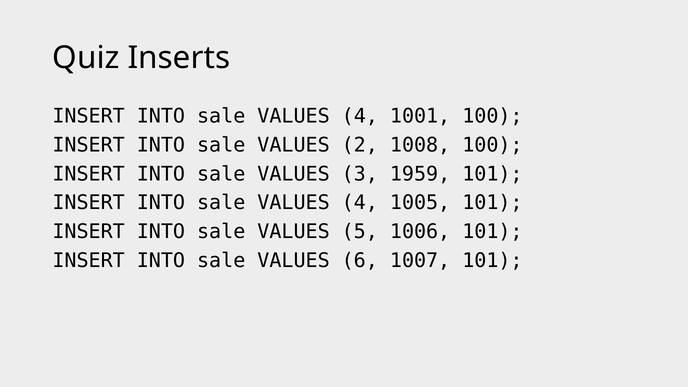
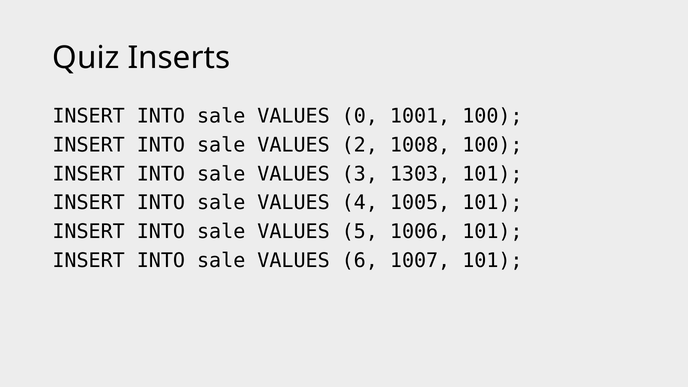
4 at (360, 116): 4 -> 0
1959: 1959 -> 1303
